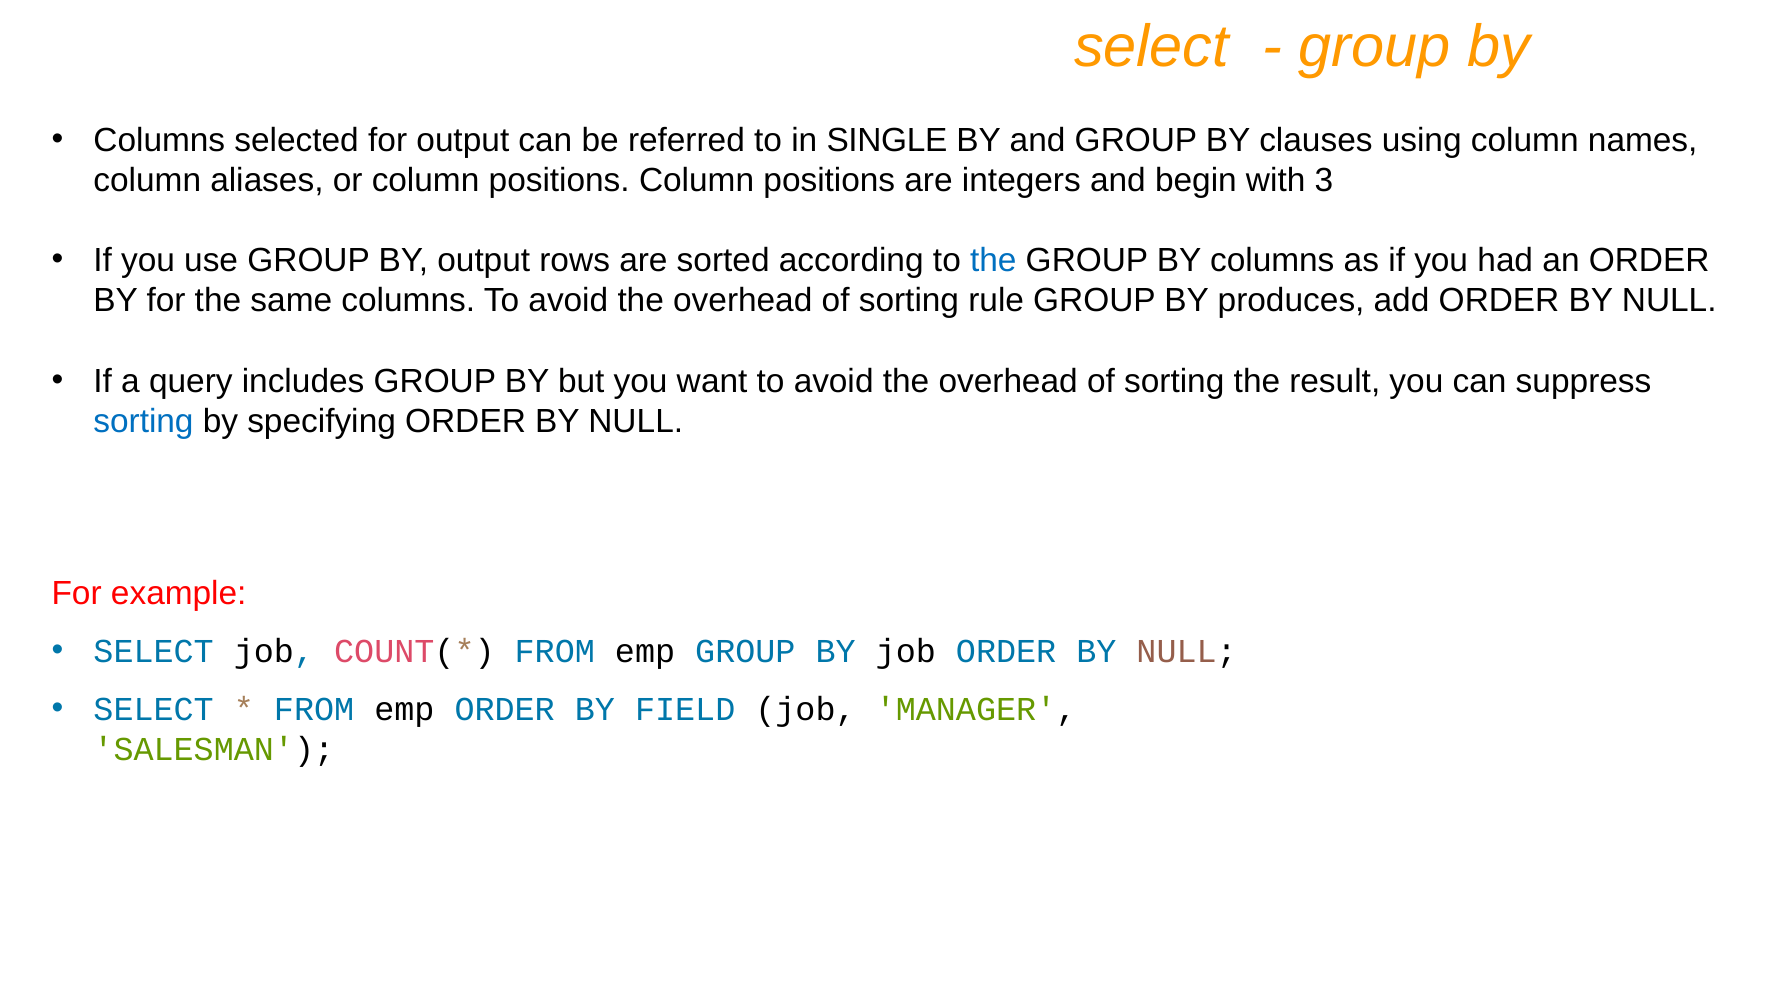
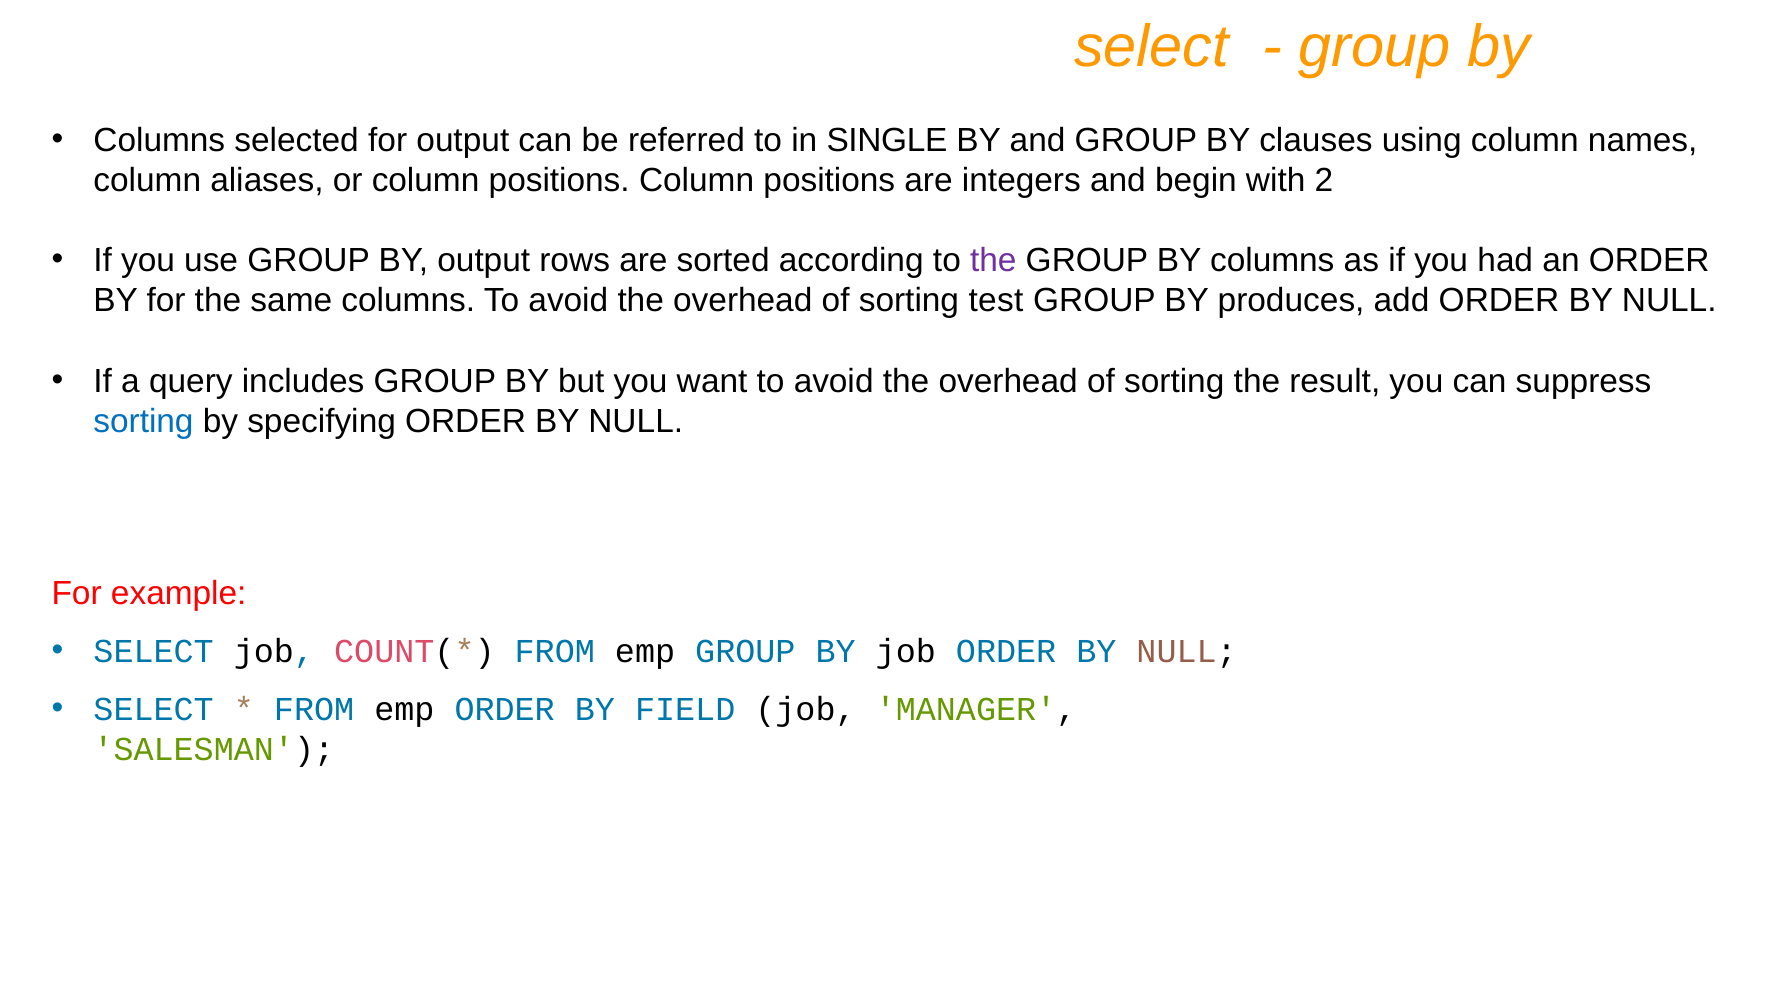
3: 3 -> 2
the at (993, 261) colour: blue -> purple
rule: rule -> test
